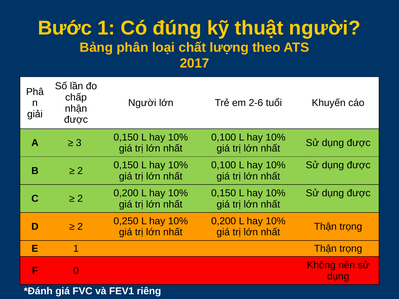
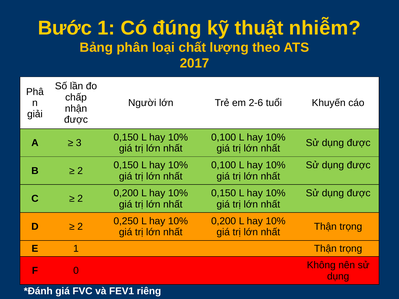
thuật người: người -> nhiễm
